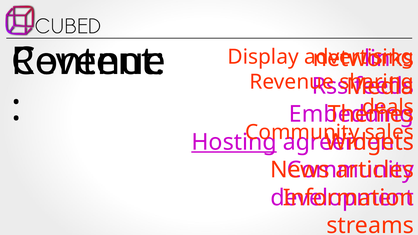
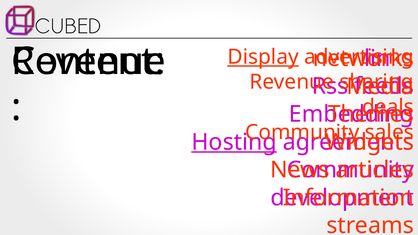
Display underline: none -> present
